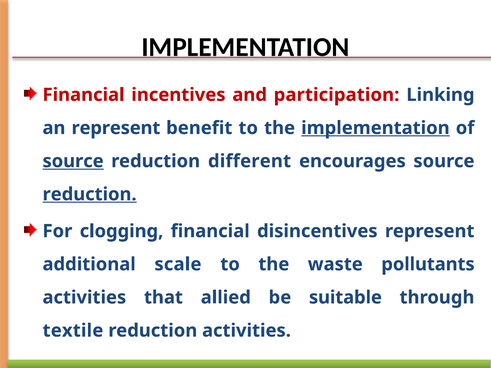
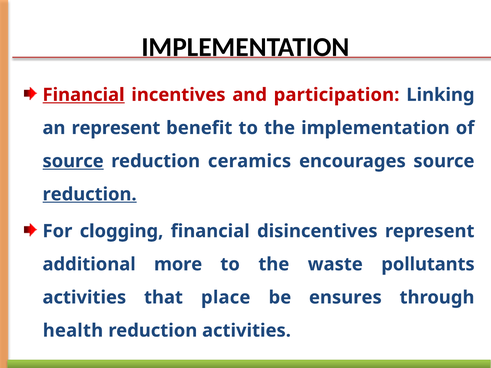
Financial at (84, 95) underline: none -> present
implementation at (375, 128) underline: present -> none
different: different -> ceramics
scale: scale -> more
allied: allied -> place
suitable: suitable -> ensures
textile: textile -> health
